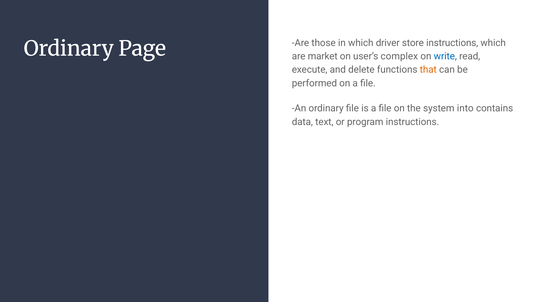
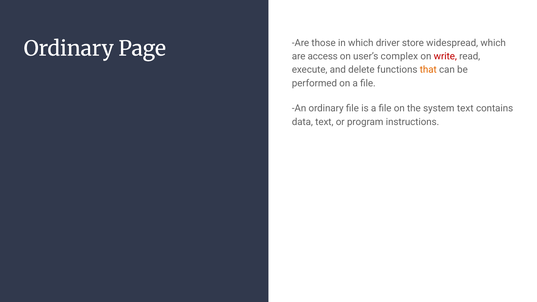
store instructions: instructions -> widespread
market: market -> access
write colour: blue -> red
system into: into -> text
